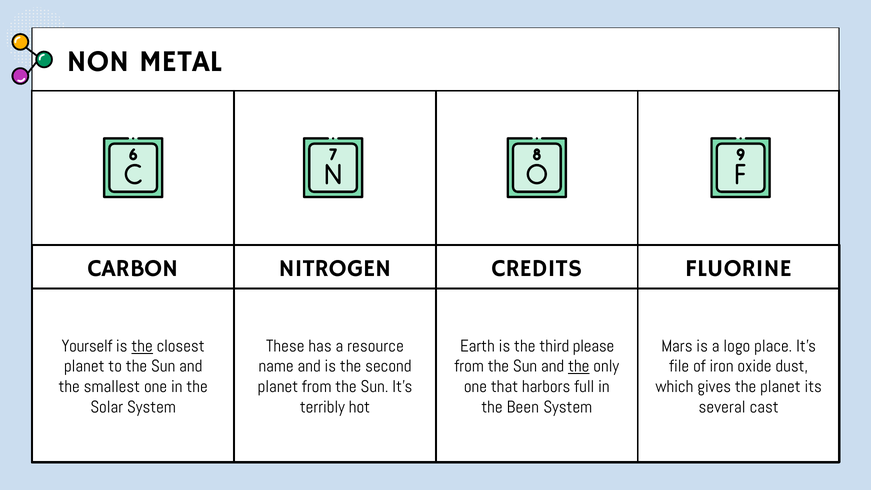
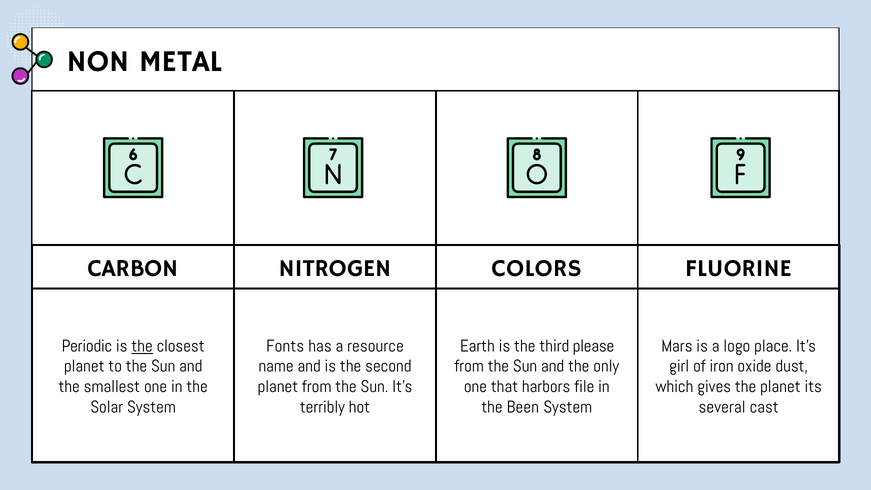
CREDITS: CREDITS -> COLORS
Yourself: Yourself -> Periodic
These: These -> Fonts
the at (579, 366) underline: present -> none
file: file -> girl
full: full -> file
